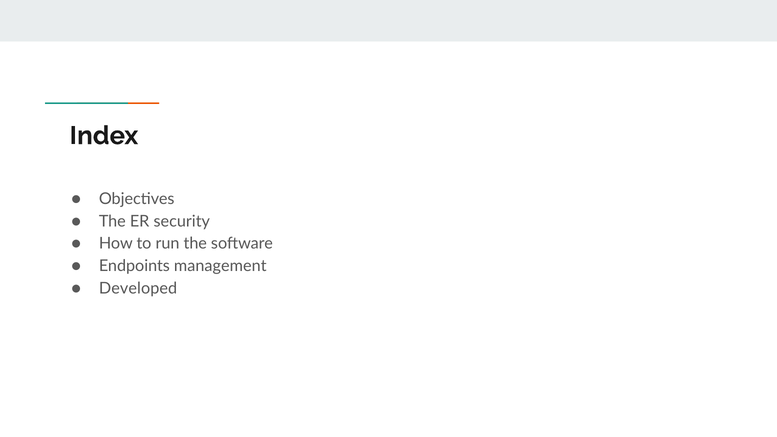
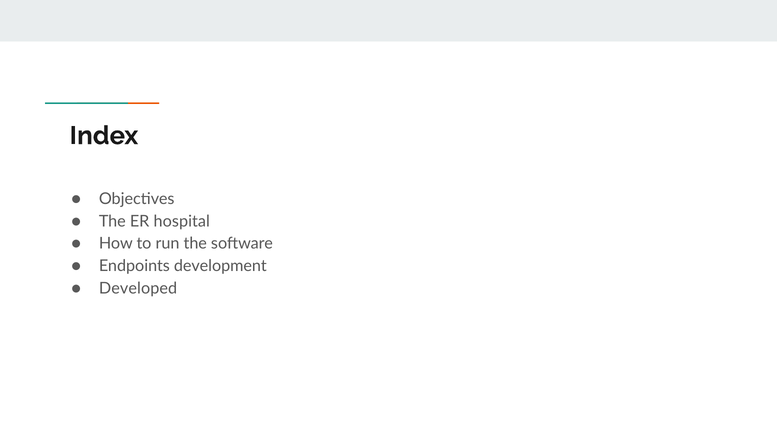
security: security -> hospital
management: management -> development
